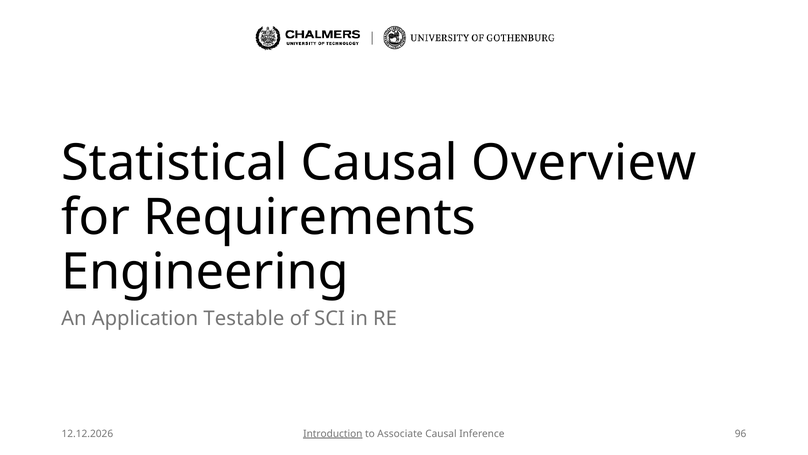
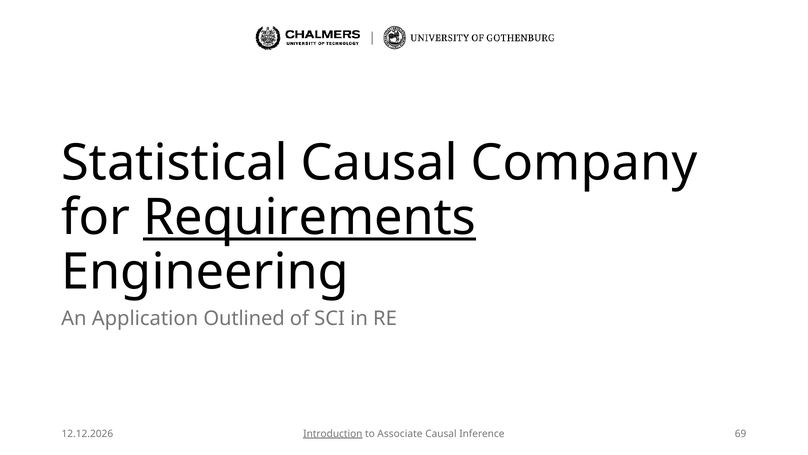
Overview: Overview -> Company
Requirements underline: none -> present
Testable: Testable -> Outlined
96: 96 -> 69
